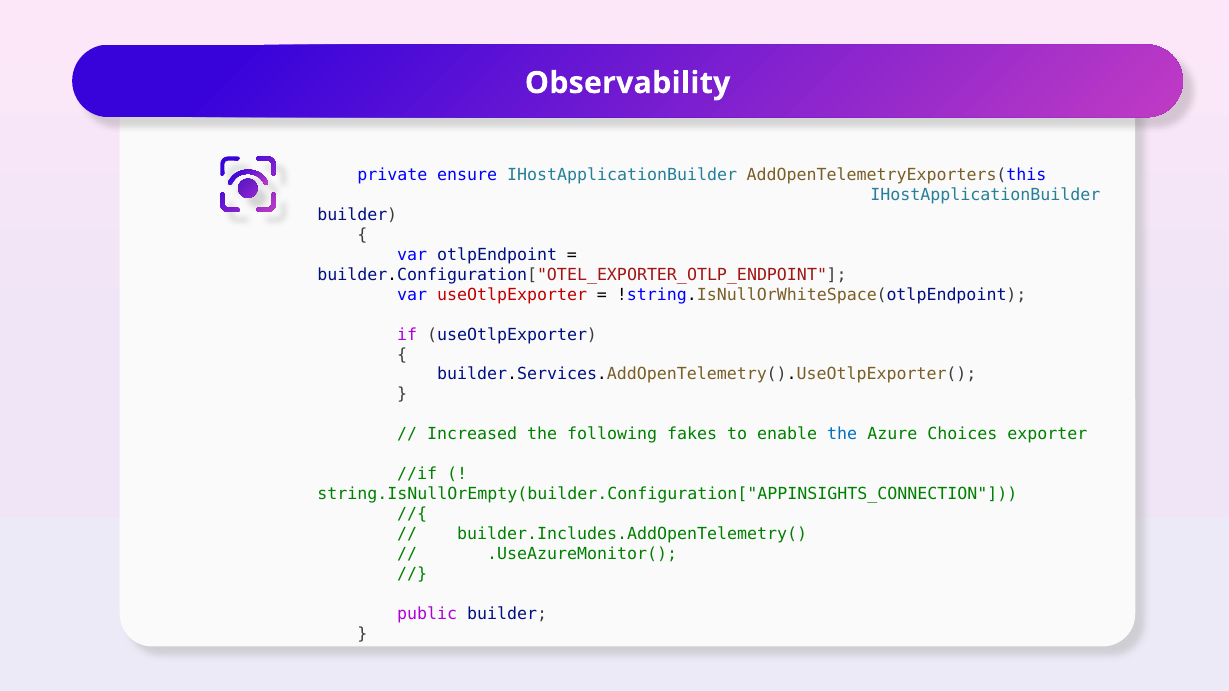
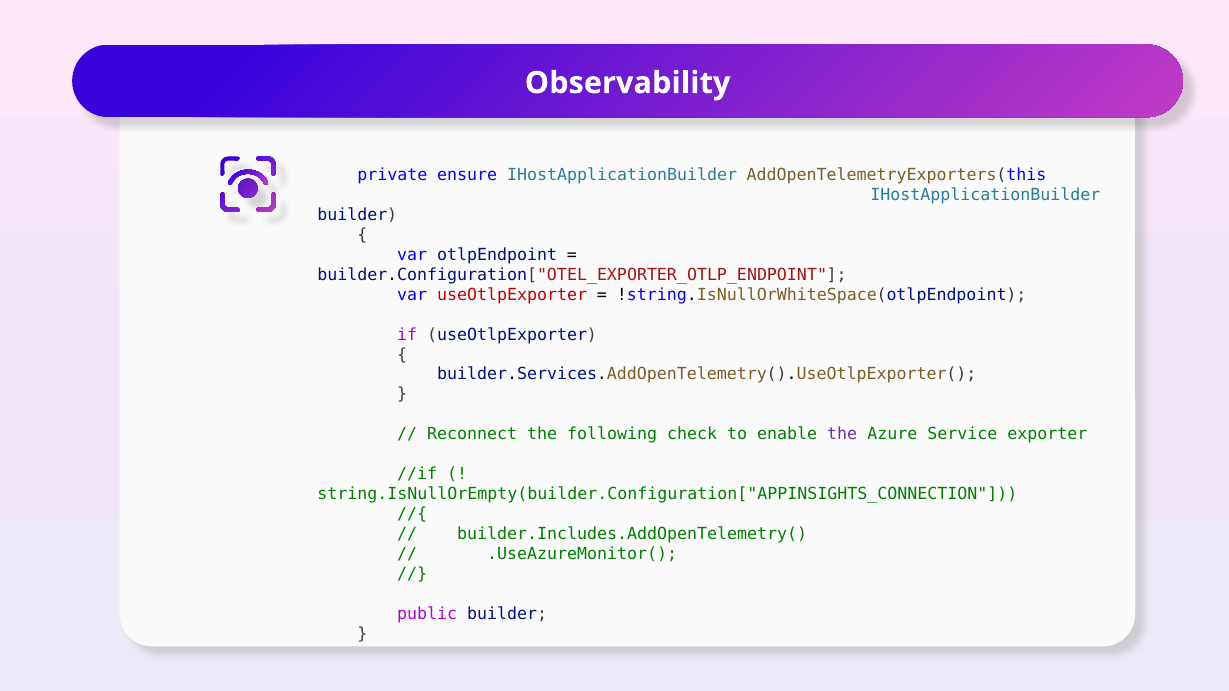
Increased: Increased -> Reconnect
fakes: fakes -> check
the at (842, 435) colour: blue -> purple
Choices: Choices -> Service
